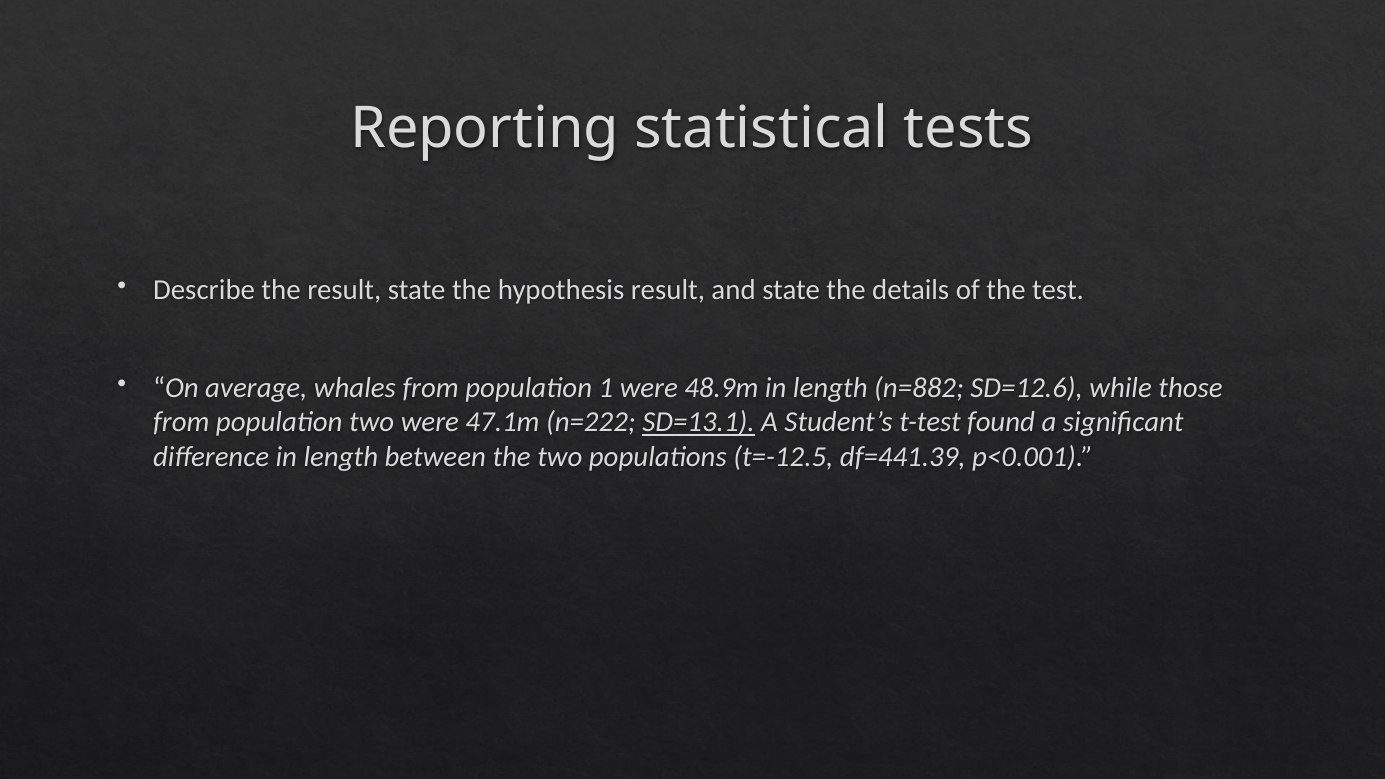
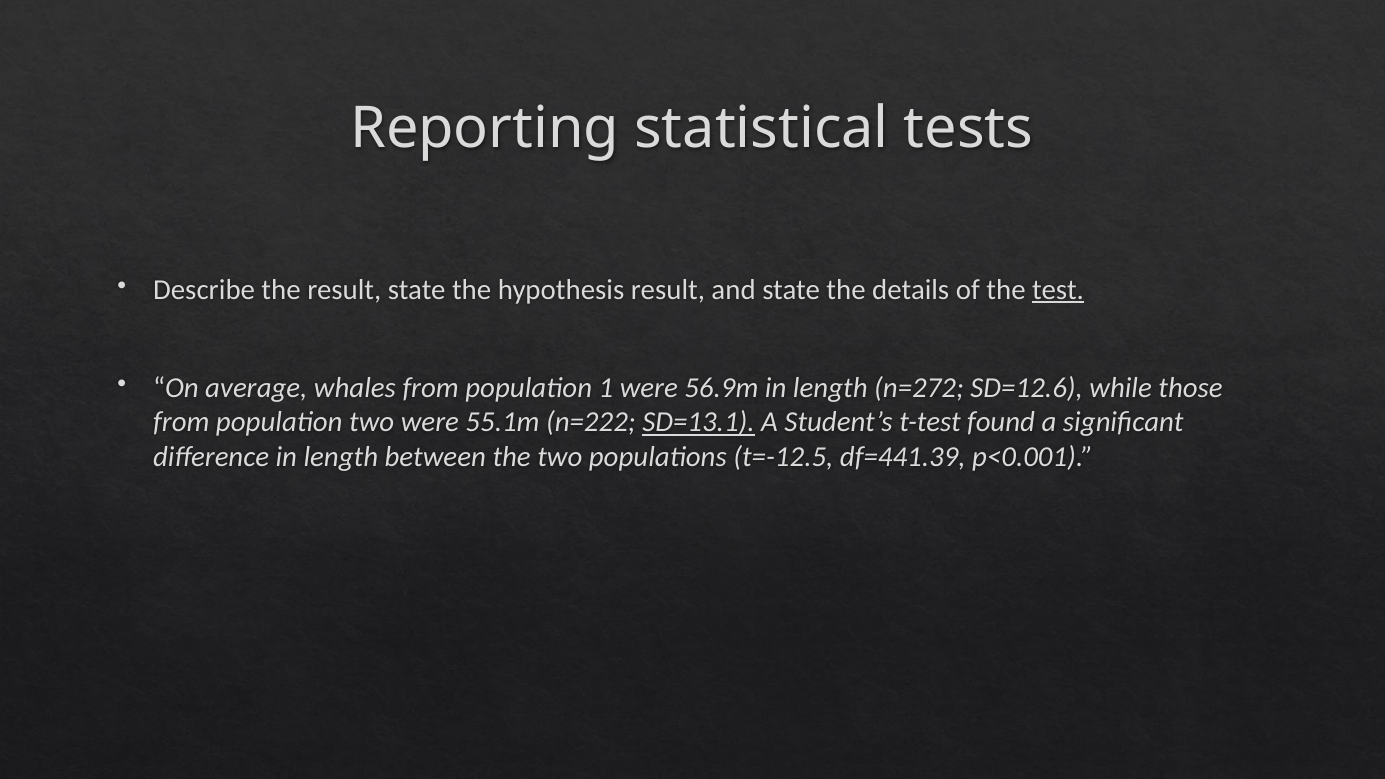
test underline: none -> present
48.9m: 48.9m -> 56.9m
n=882: n=882 -> n=272
47.1m: 47.1m -> 55.1m
